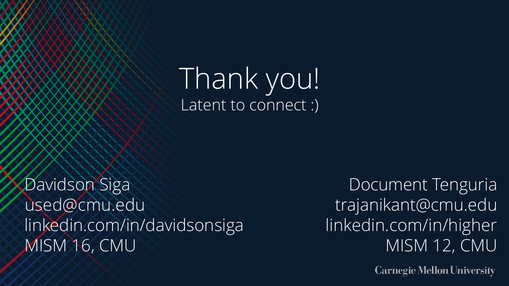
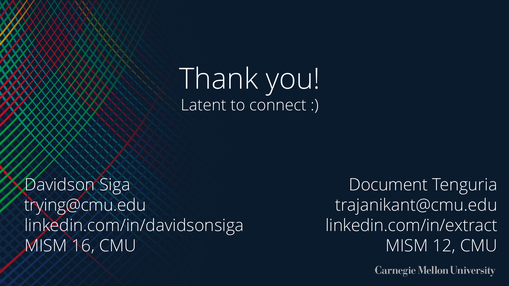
used@cmu.edu: used@cmu.edu -> trying@cmu.edu
linkedin.com/in/higher: linkedin.com/in/higher -> linkedin.com/in/extract
